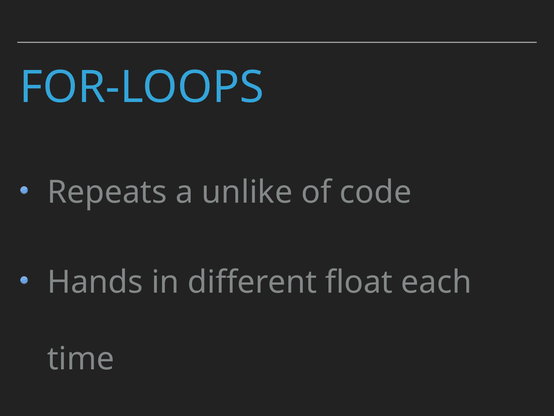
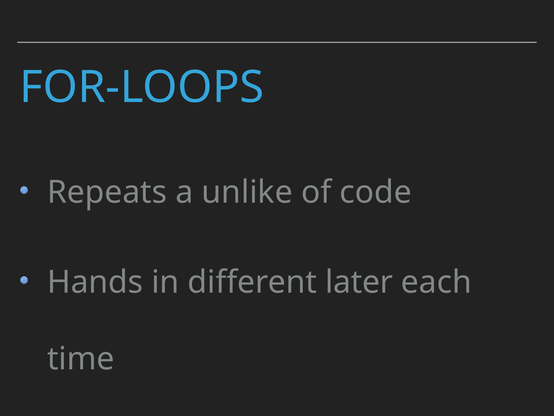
float: float -> later
